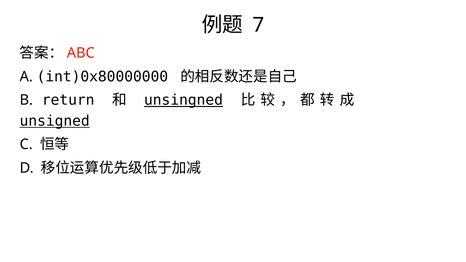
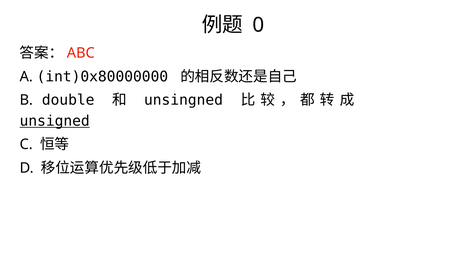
7: 7 -> 0
return: return -> double
unsingned underline: present -> none
